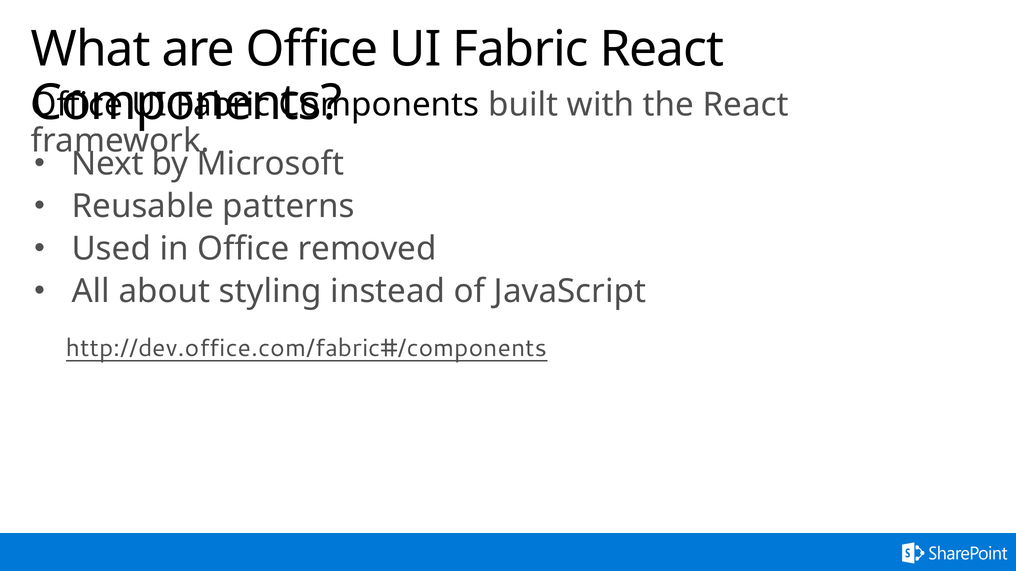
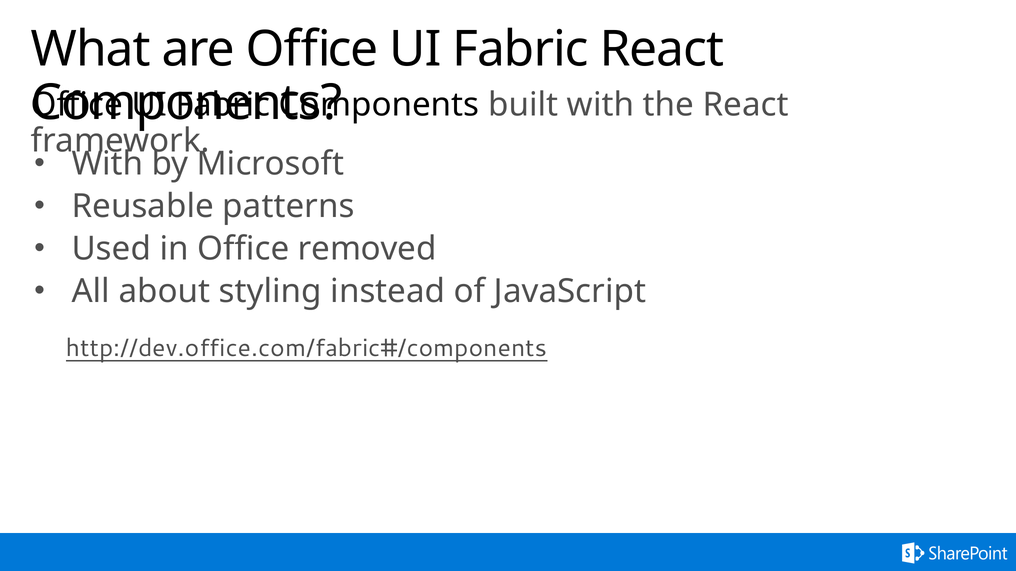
Next at (107, 164): Next -> With
